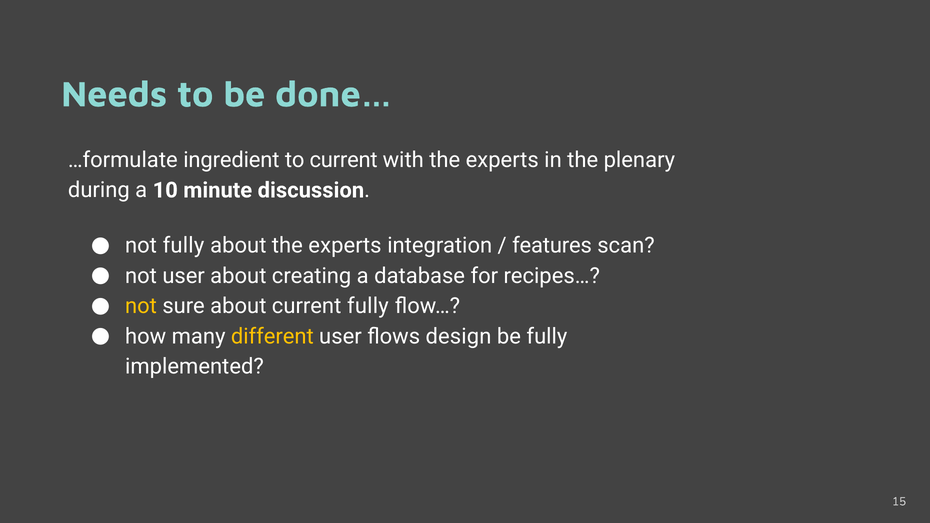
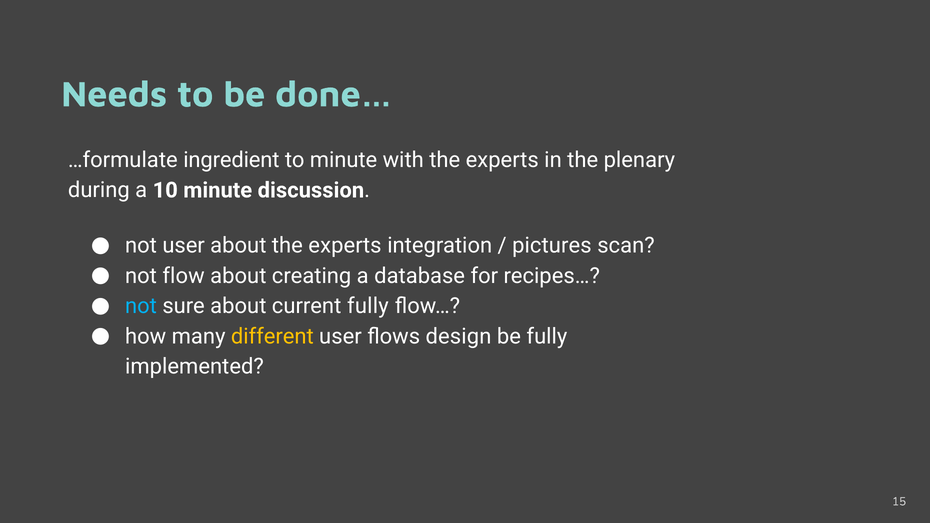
to current: current -> minute
not fully: fully -> user
features: features -> pictures
not user: user -> flow
not at (141, 306) colour: yellow -> light blue
